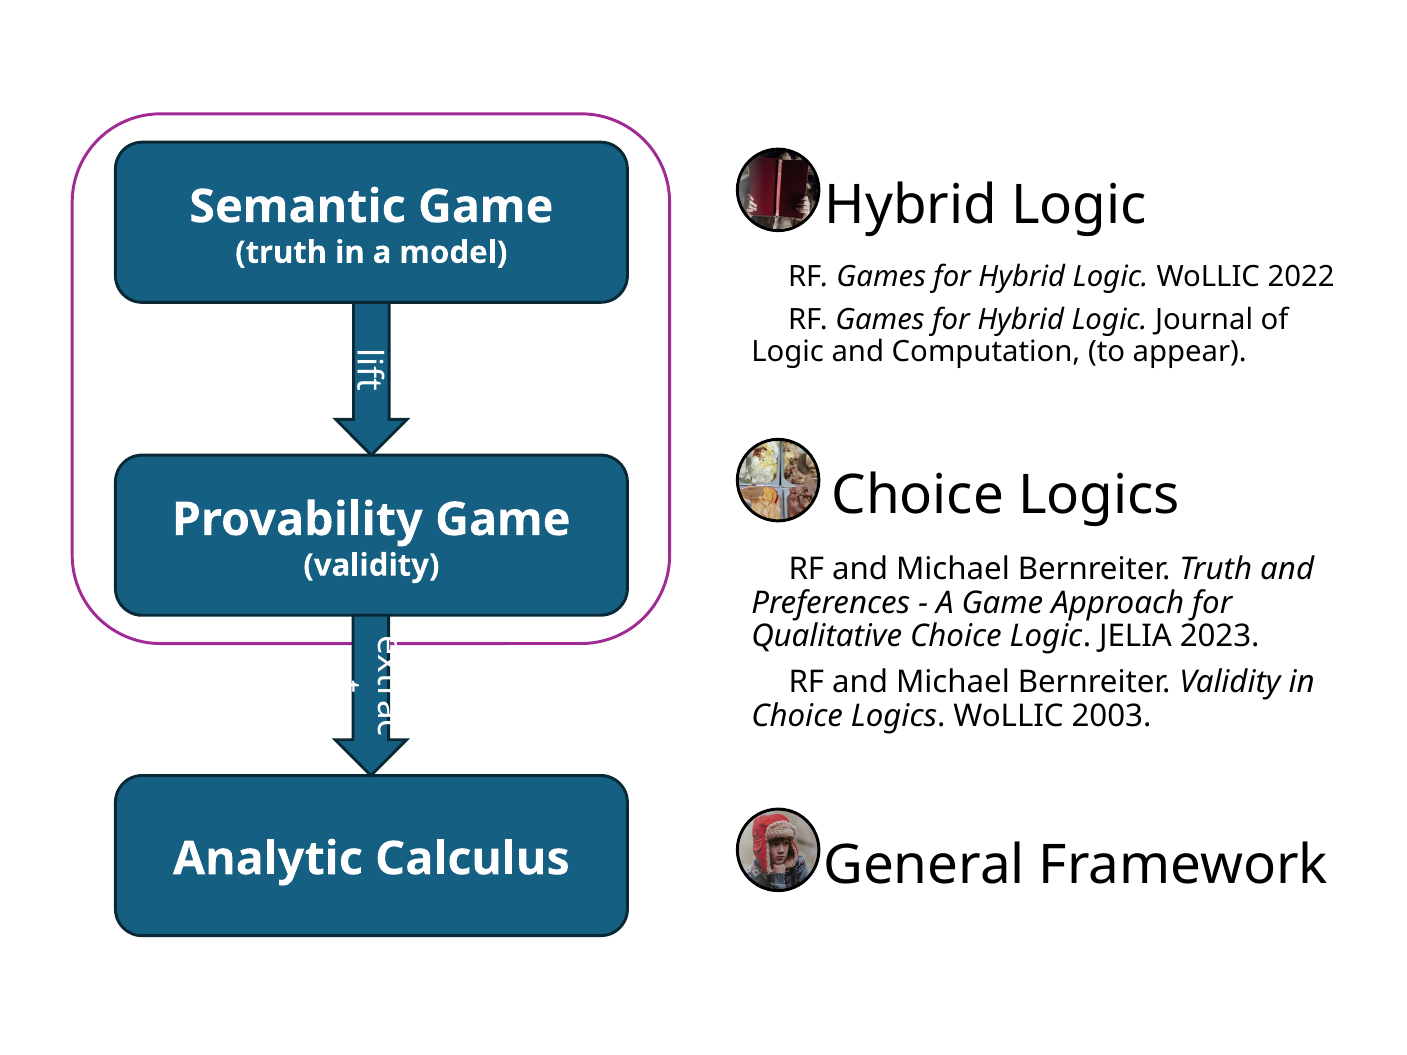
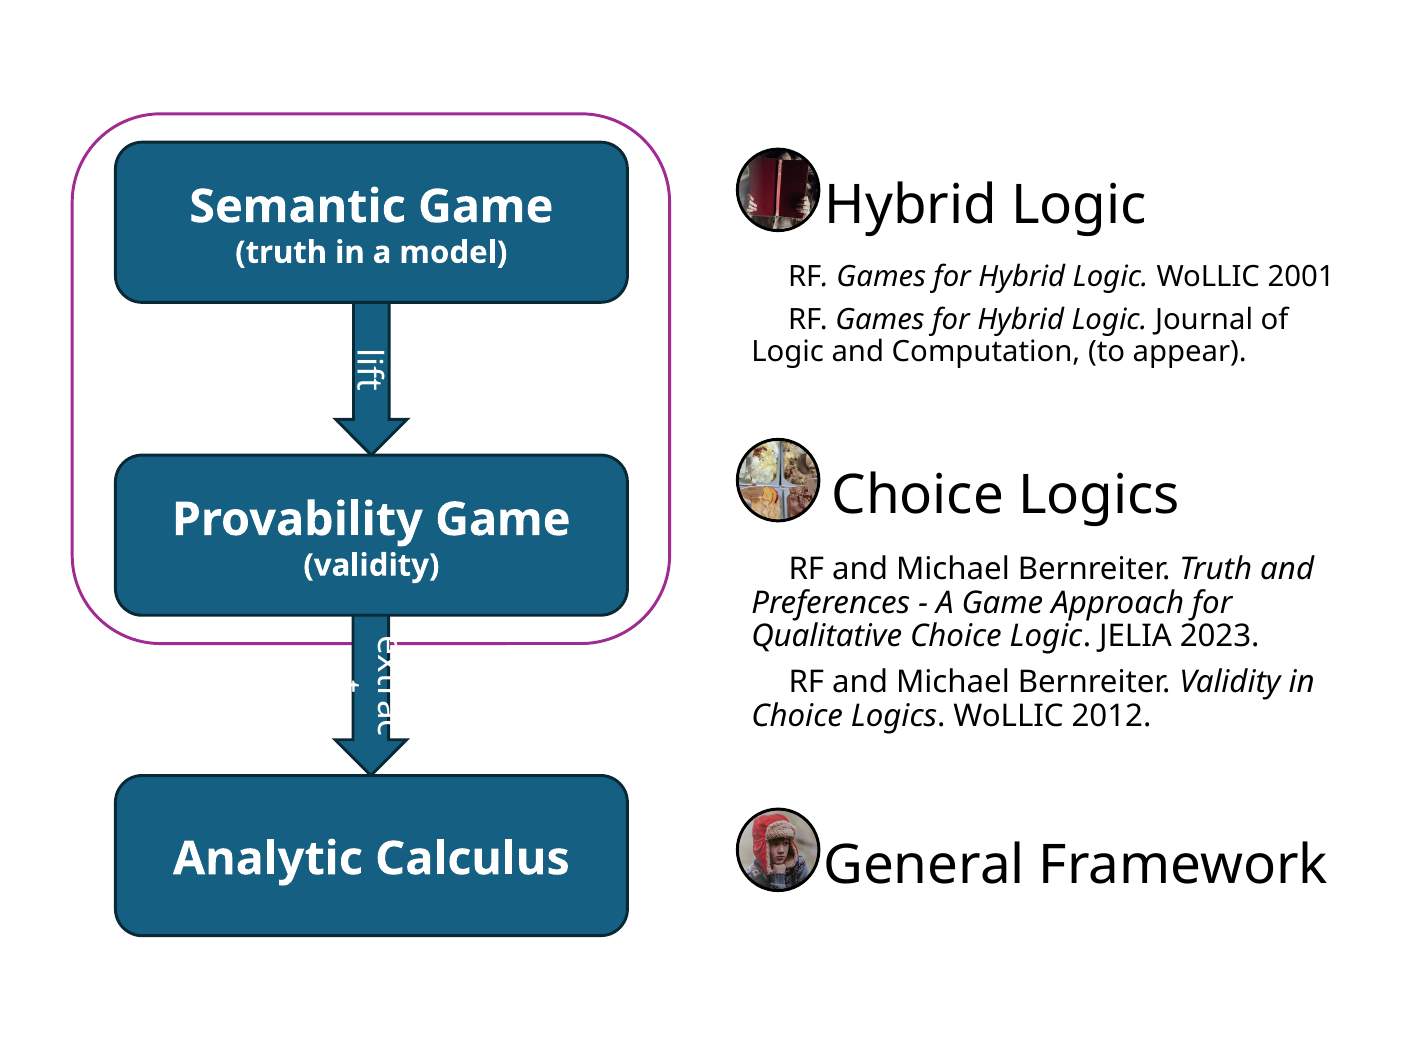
2022: 2022 -> 2001
2003: 2003 -> 2012
